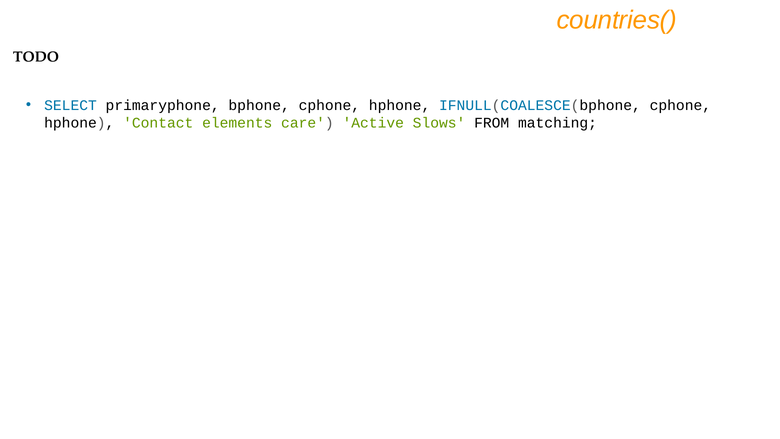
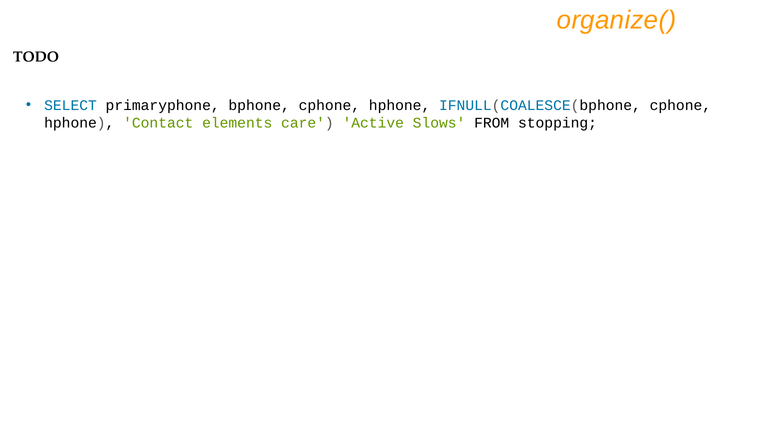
countries(: countries( -> organize(
matching: matching -> stopping
